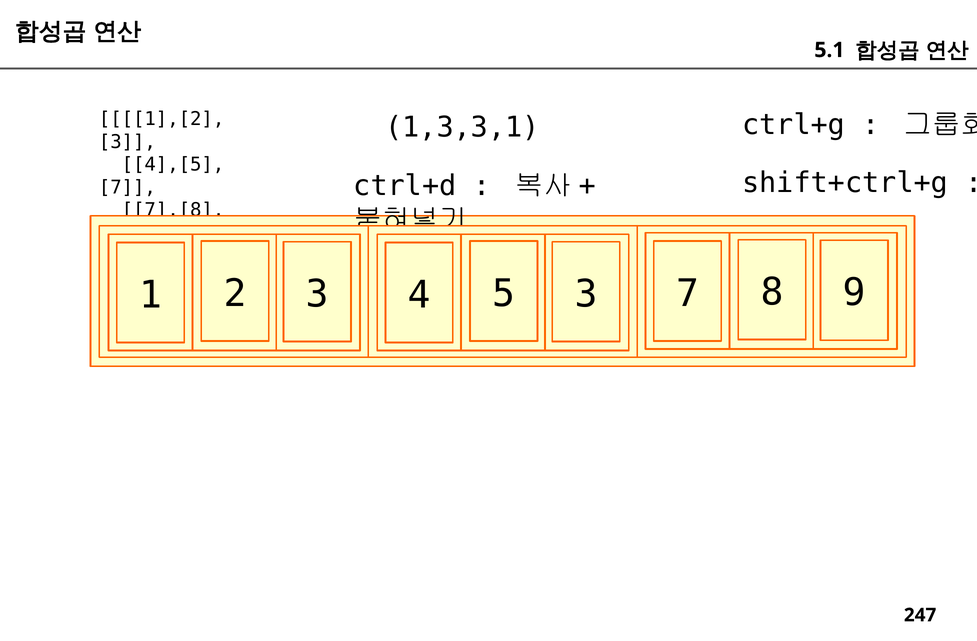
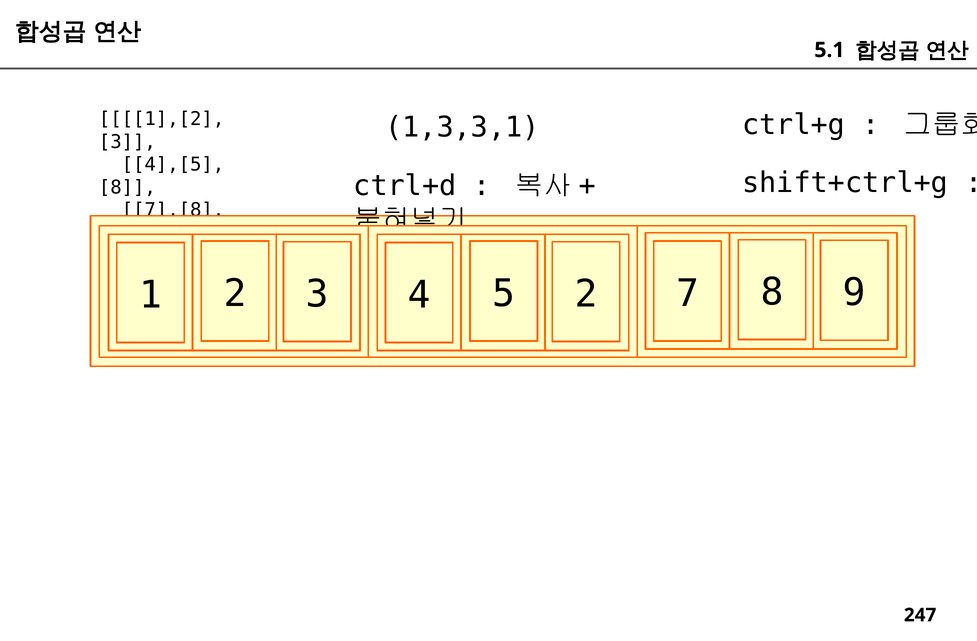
7 at (127, 188): 7 -> 8
5 3: 3 -> 2
